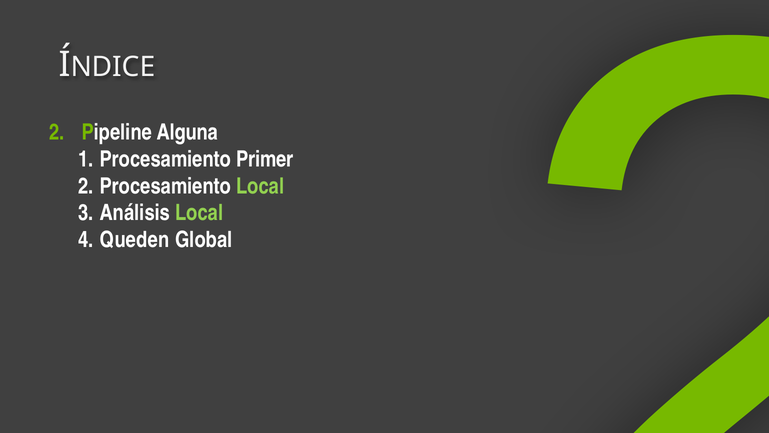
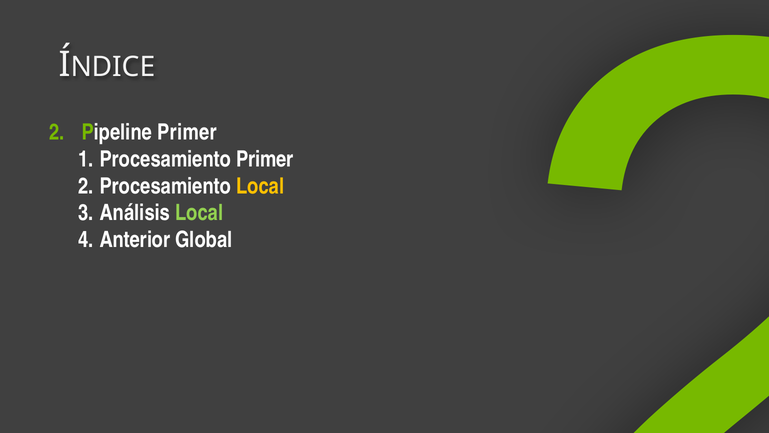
Pipeline Alguna: Alguna -> Primer
Local at (260, 186) colour: light green -> yellow
Queden: Queden -> Anterior
